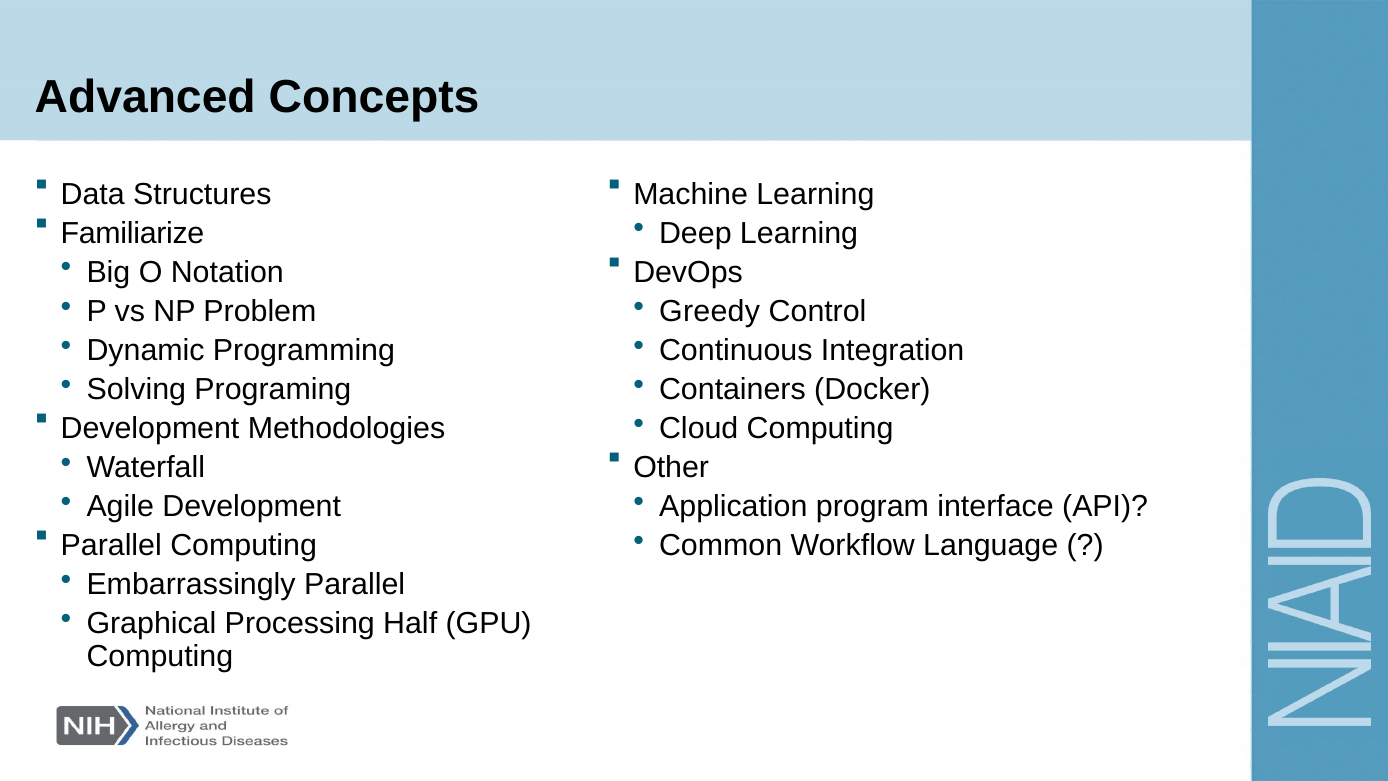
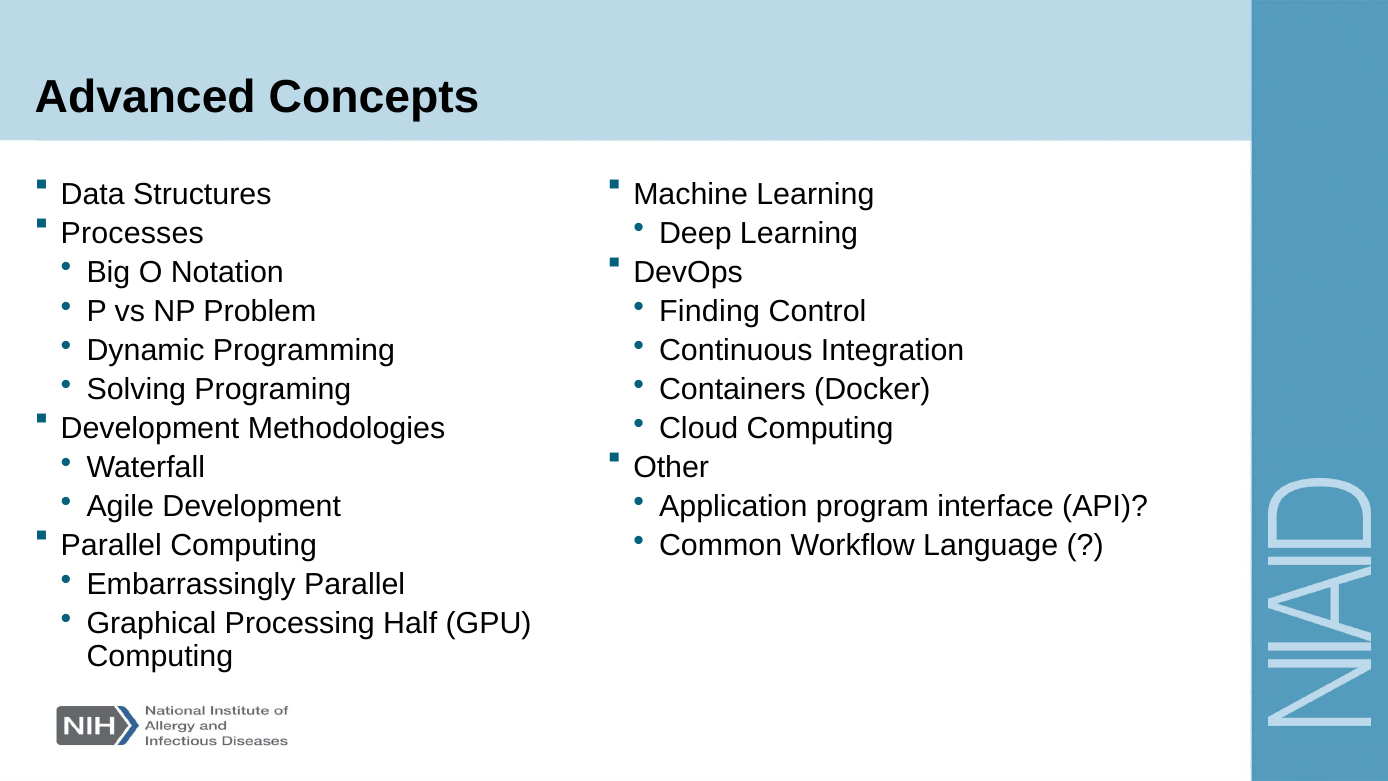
Familiarize: Familiarize -> Processes
Greedy: Greedy -> Finding
